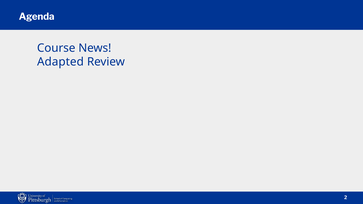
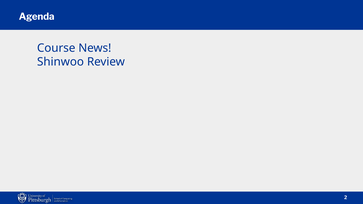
Adapted: Adapted -> Shinwoo
